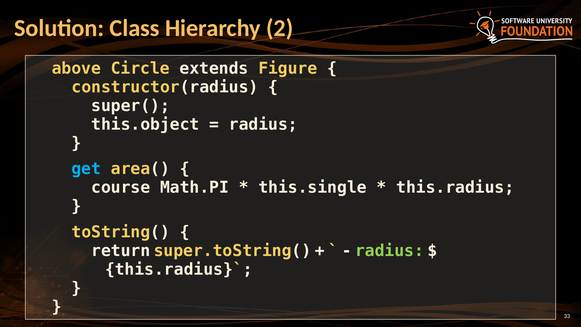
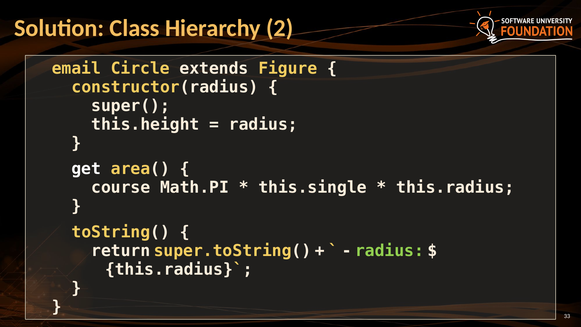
above: above -> email
this.object: this.object -> this.height
get colour: light blue -> white
